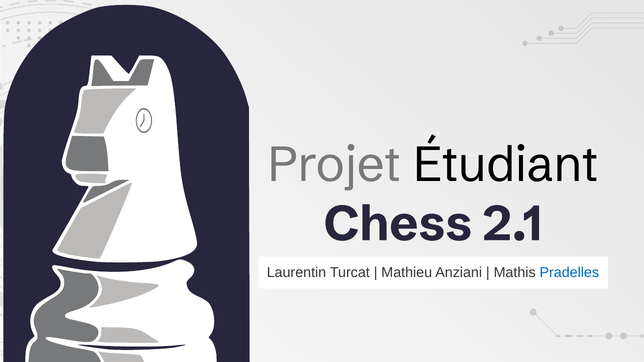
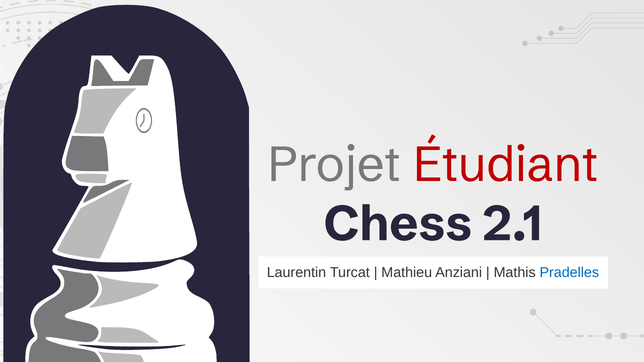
Étudiant colour: black -> red
